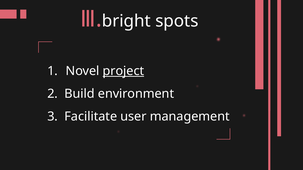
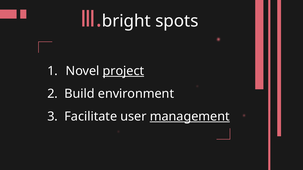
management underline: none -> present
